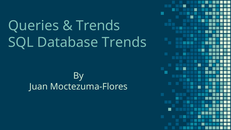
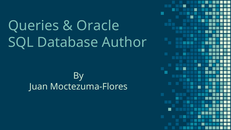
Trends at (98, 26): Trends -> Oracle
Database Trends: Trends -> Author
